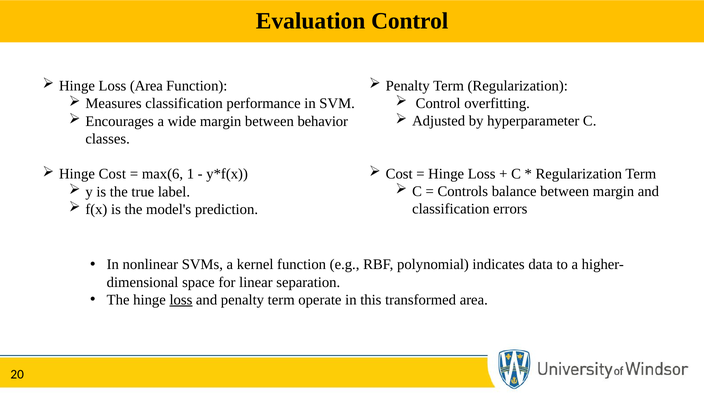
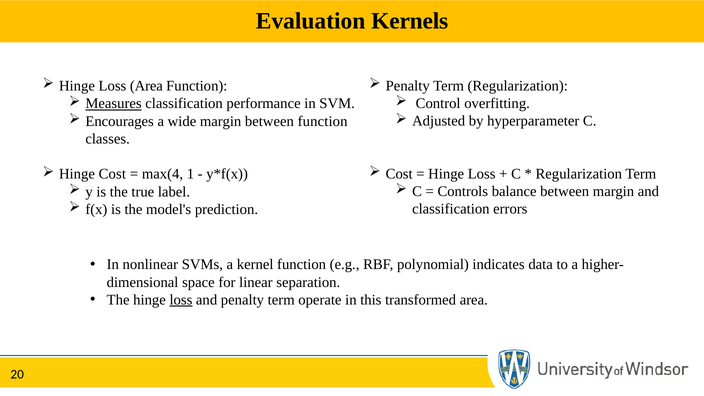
Evaluation Control: Control -> Kernels
Measures underline: none -> present
between behavior: behavior -> function
max(6: max(6 -> max(4
